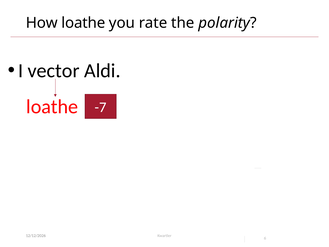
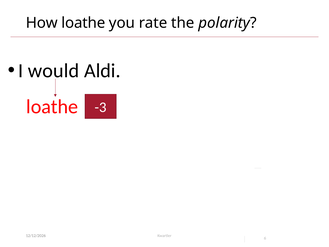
vector: vector -> would
-7: -7 -> -3
